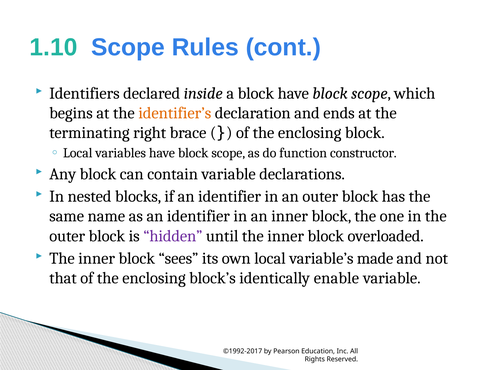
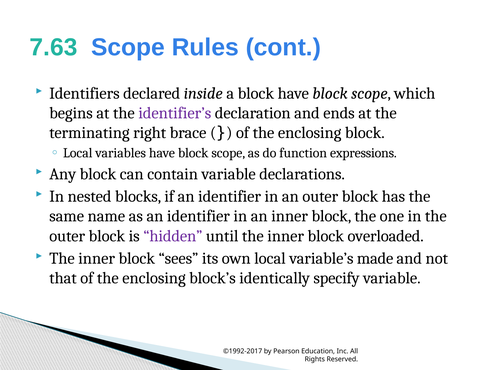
1.10: 1.10 -> 7.63
identifier’s colour: orange -> purple
constructor: constructor -> expressions
enable: enable -> specify
